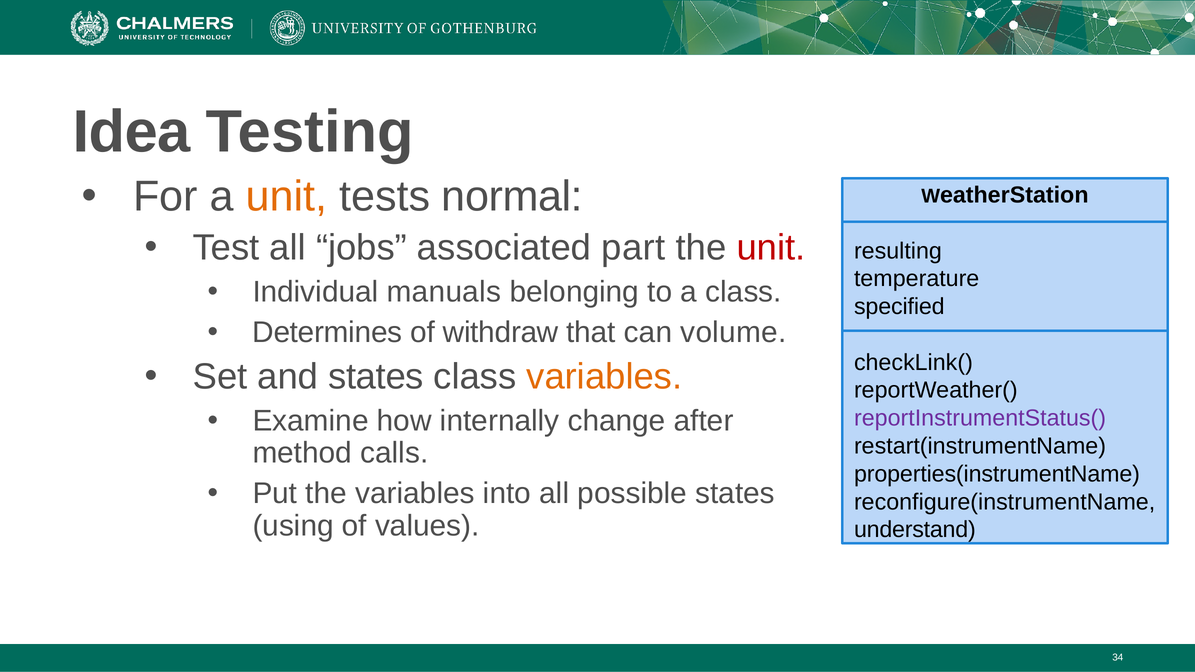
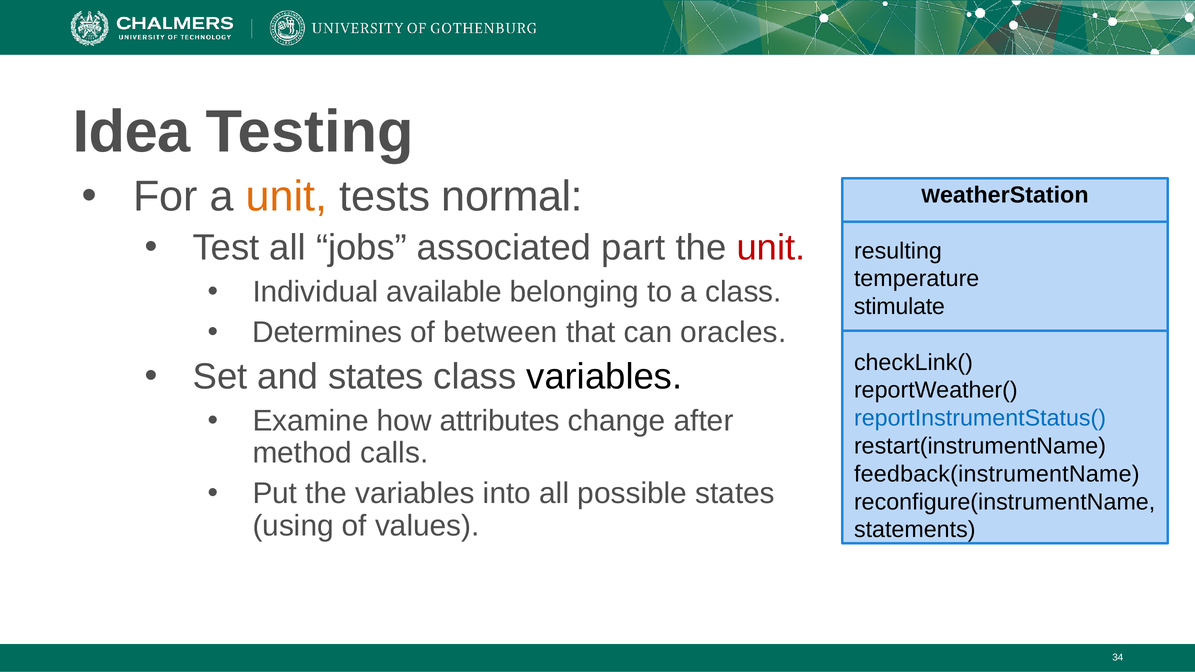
manuals: manuals -> available
specified: specified -> stimulate
withdraw: withdraw -> between
volume: volume -> oracles
variables at (604, 377) colour: orange -> black
internally: internally -> attributes
reportInstrumentStatus( colour: purple -> blue
properties(instrumentName: properties(instrumentName -> feedback(instrumentName
understand: understand -> statements
